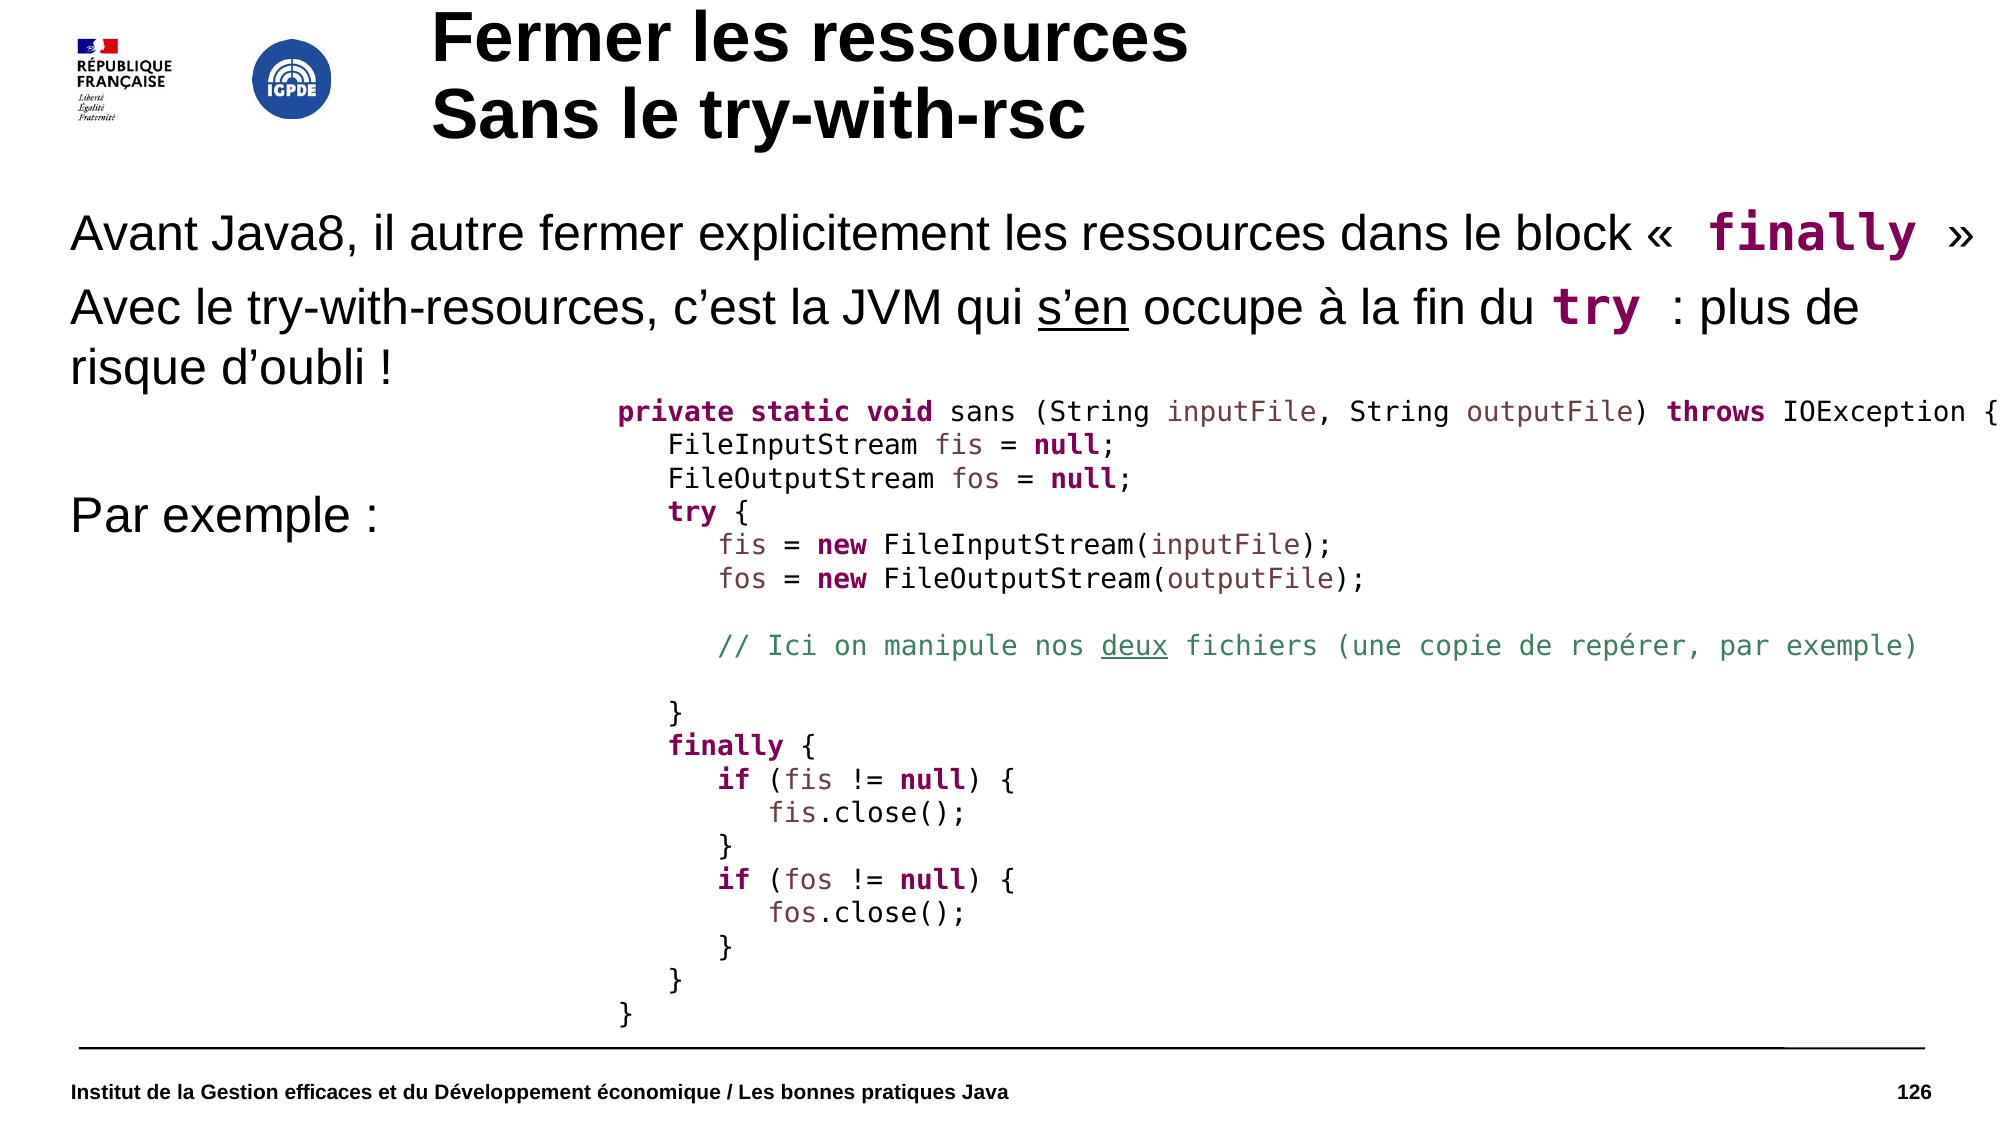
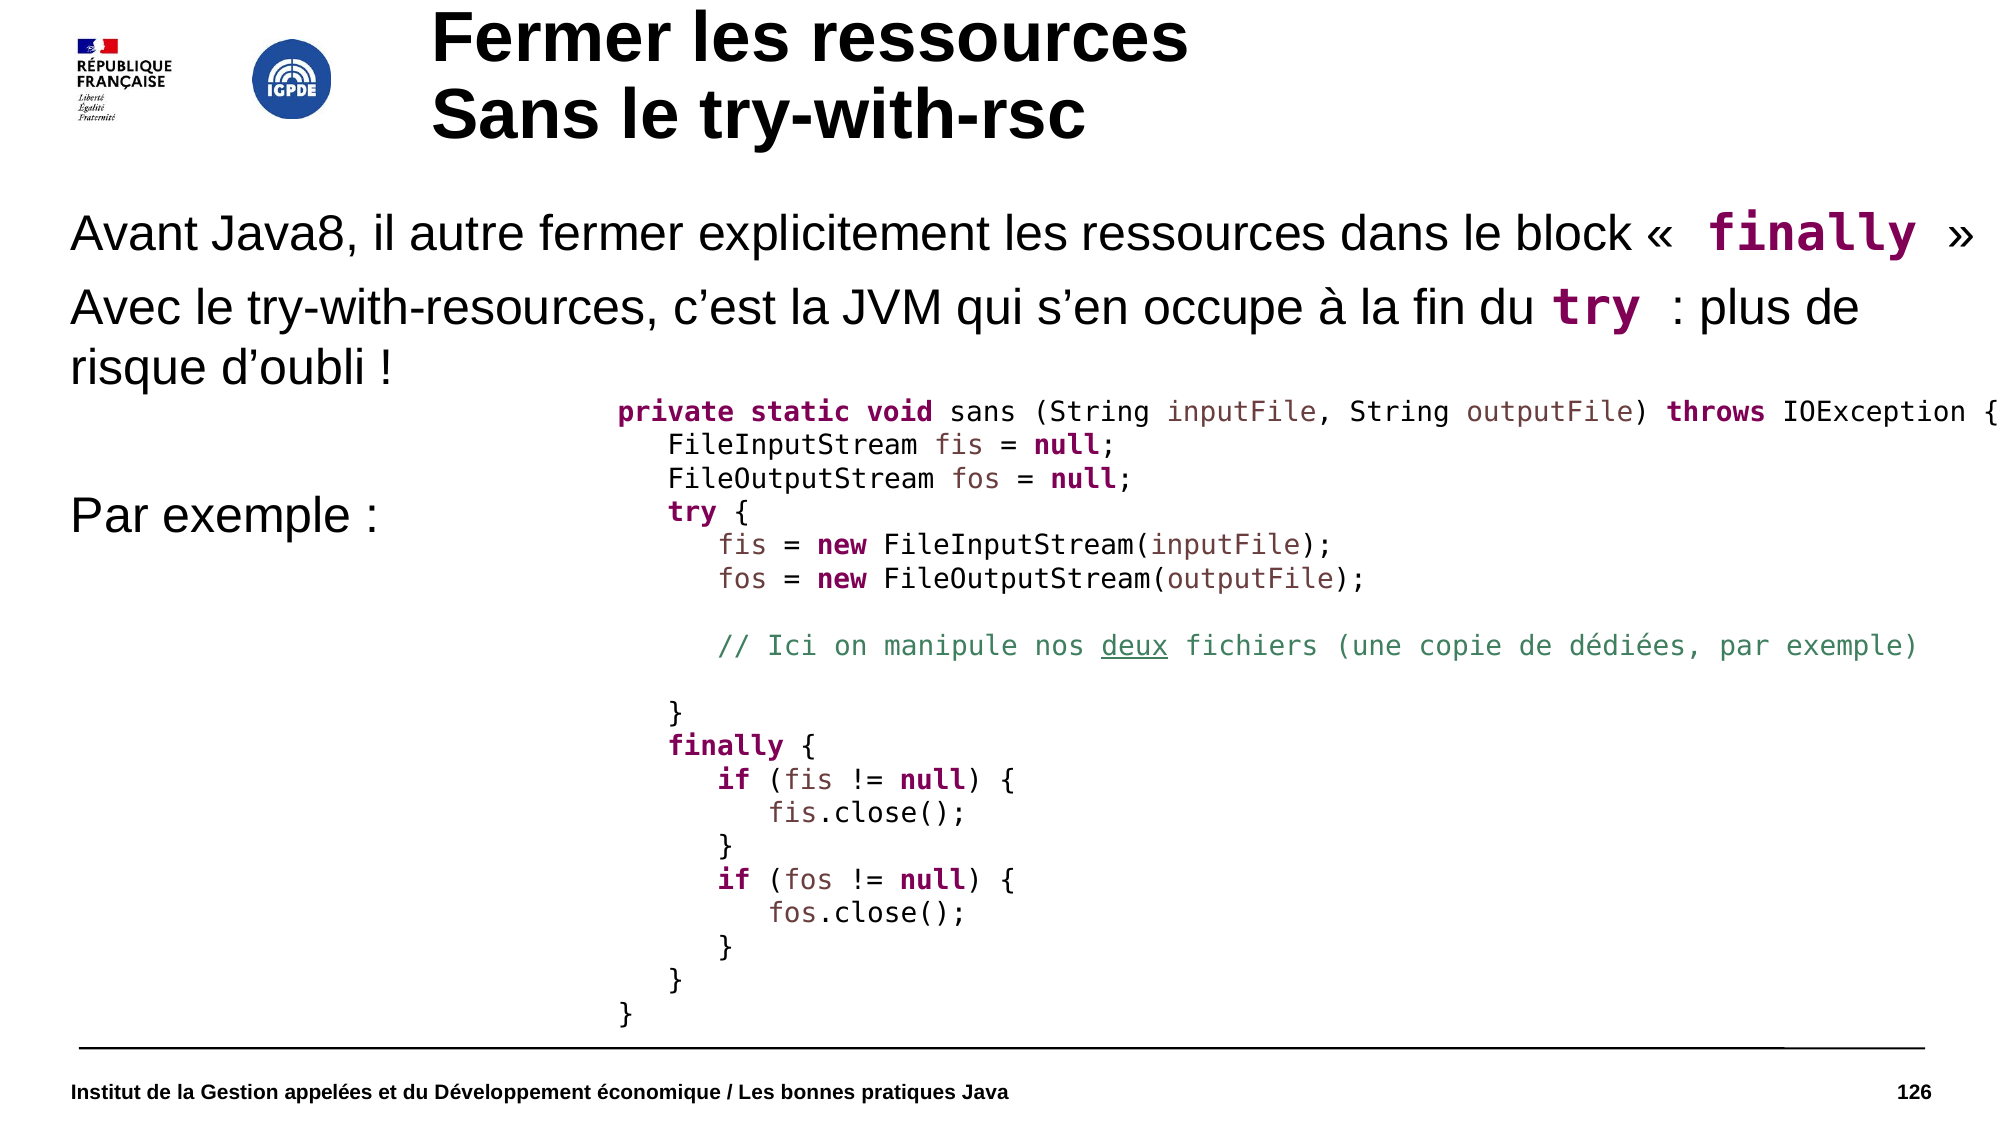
s’en underline: present -> none
repérer: repérer -> dédiées
efficaces: efficaces -> appelées
